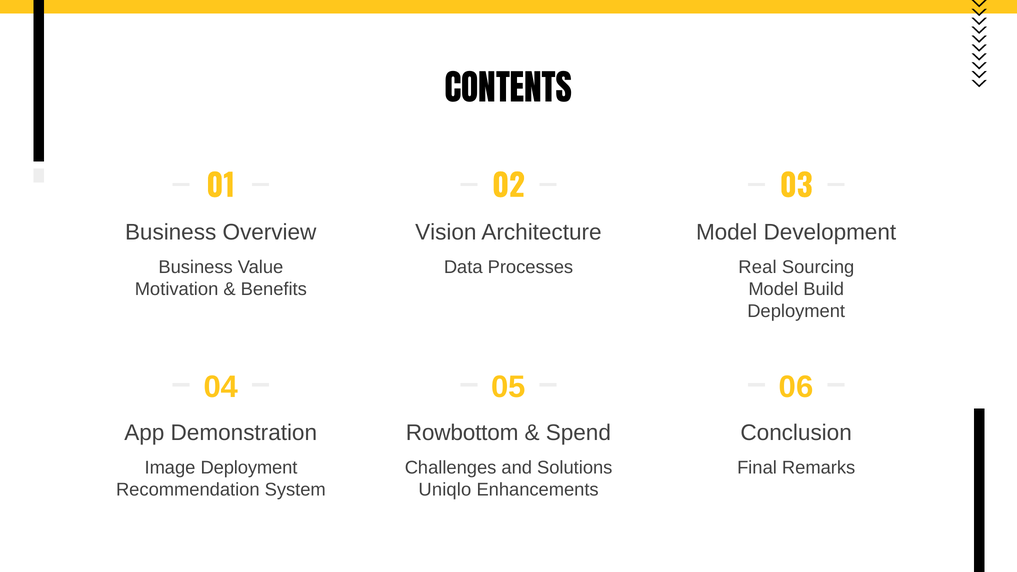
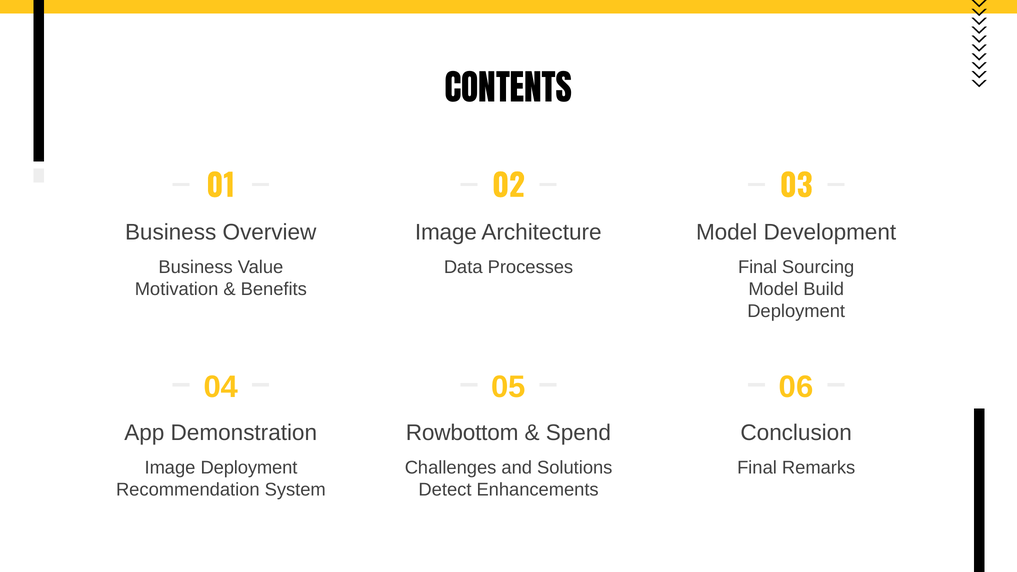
Vision at (446, 232): Vision -> Image
Real at (757, 267): Real -> Final
Uniqlo: Uniqlo -> Detect
